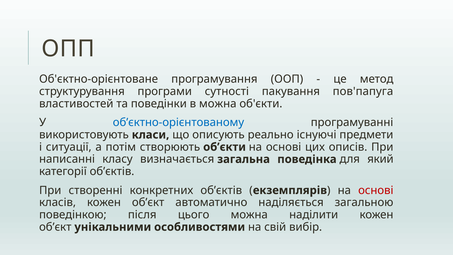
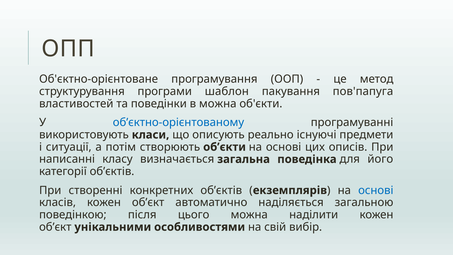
сутності: сутності -> шаблон
який: який -> його
основі at (376, 190) colour: red -> blue
